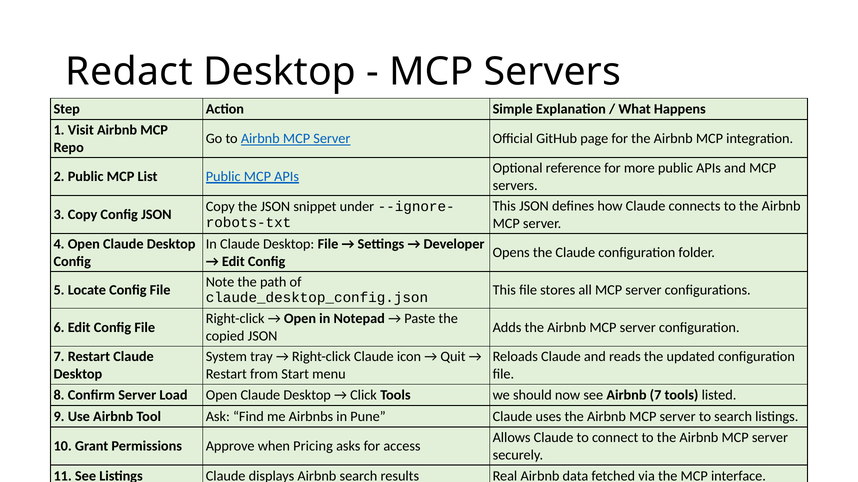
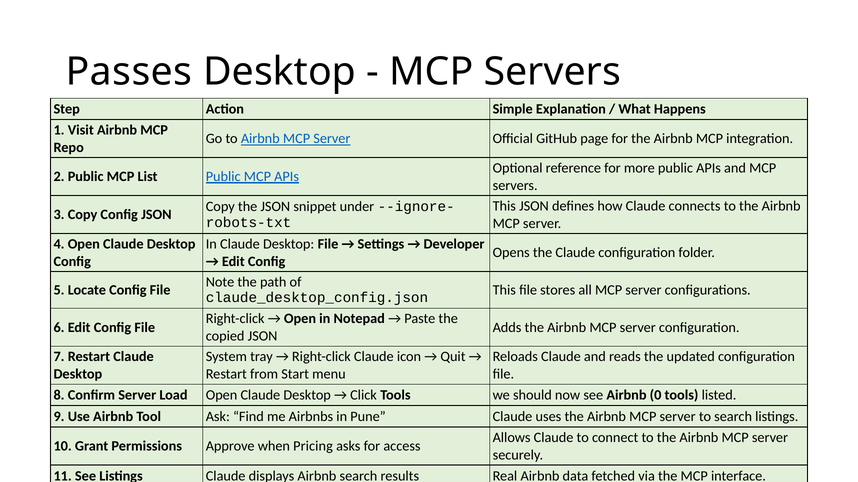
Redact: Redact -> Passes
Airbnb 7: 7 -> 0
